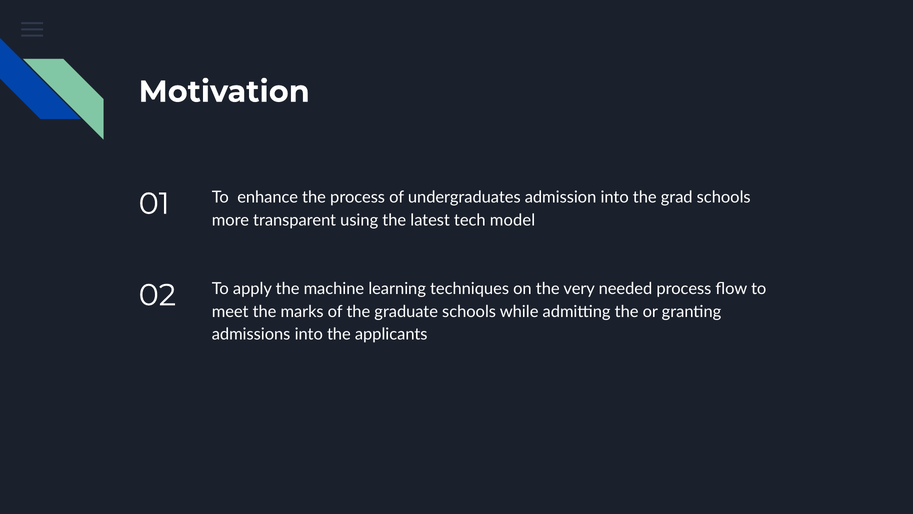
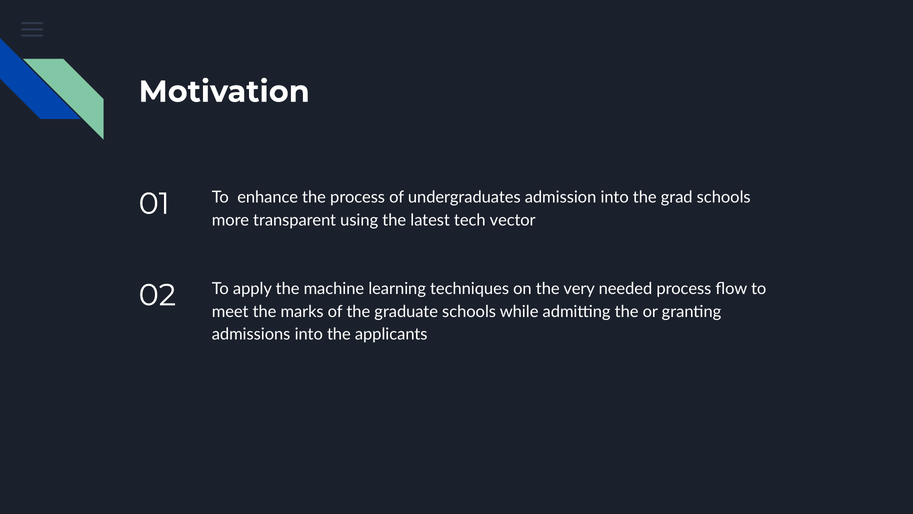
model: model -> vector
